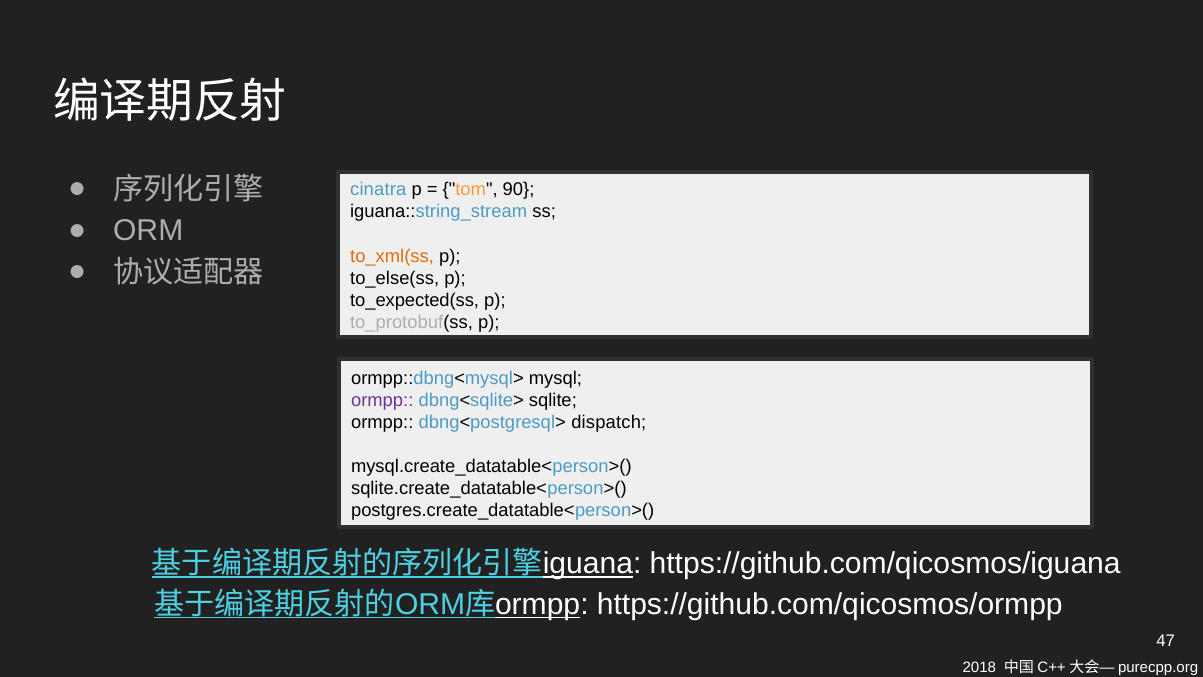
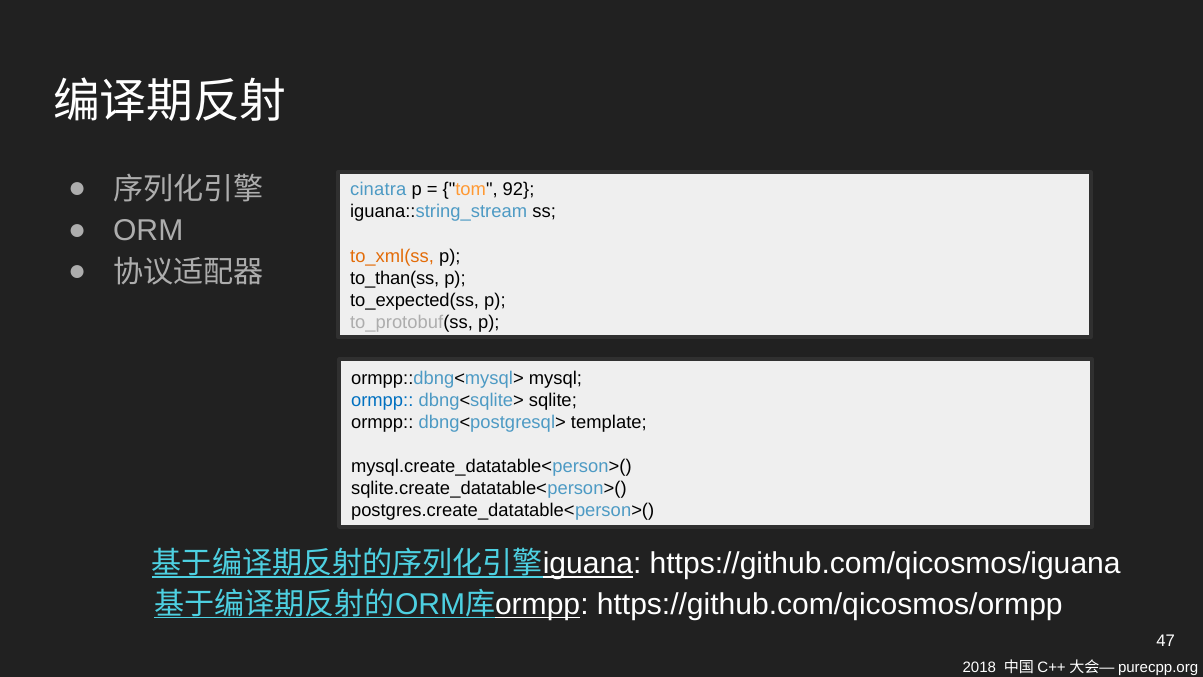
90: 90 -> 92
to_else(ss: to_else(ss -> to_than(ss
ormpp at (382, 400) colour: purple -> blue
dispatch: dispatch -> template
